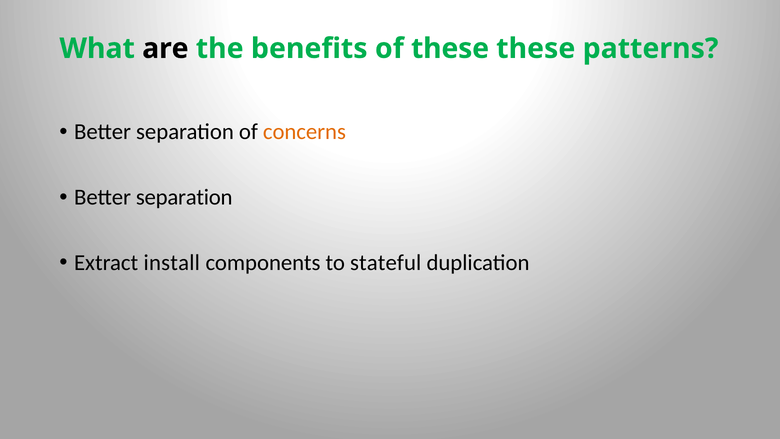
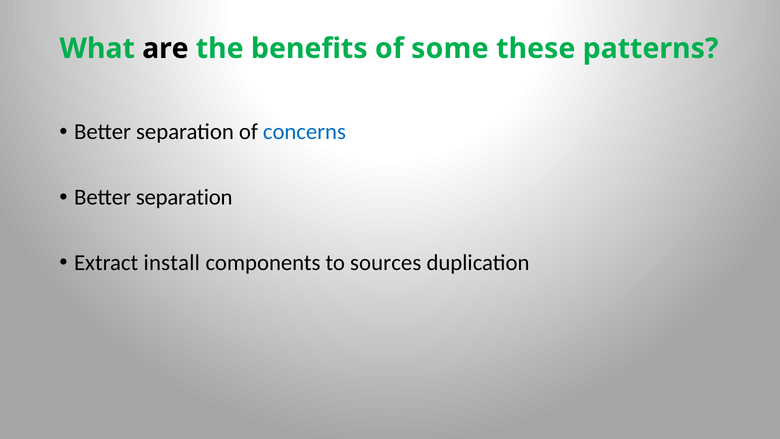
of these: these -> some
concerns colour: orange -> blue
stateful: stateful -> sources
